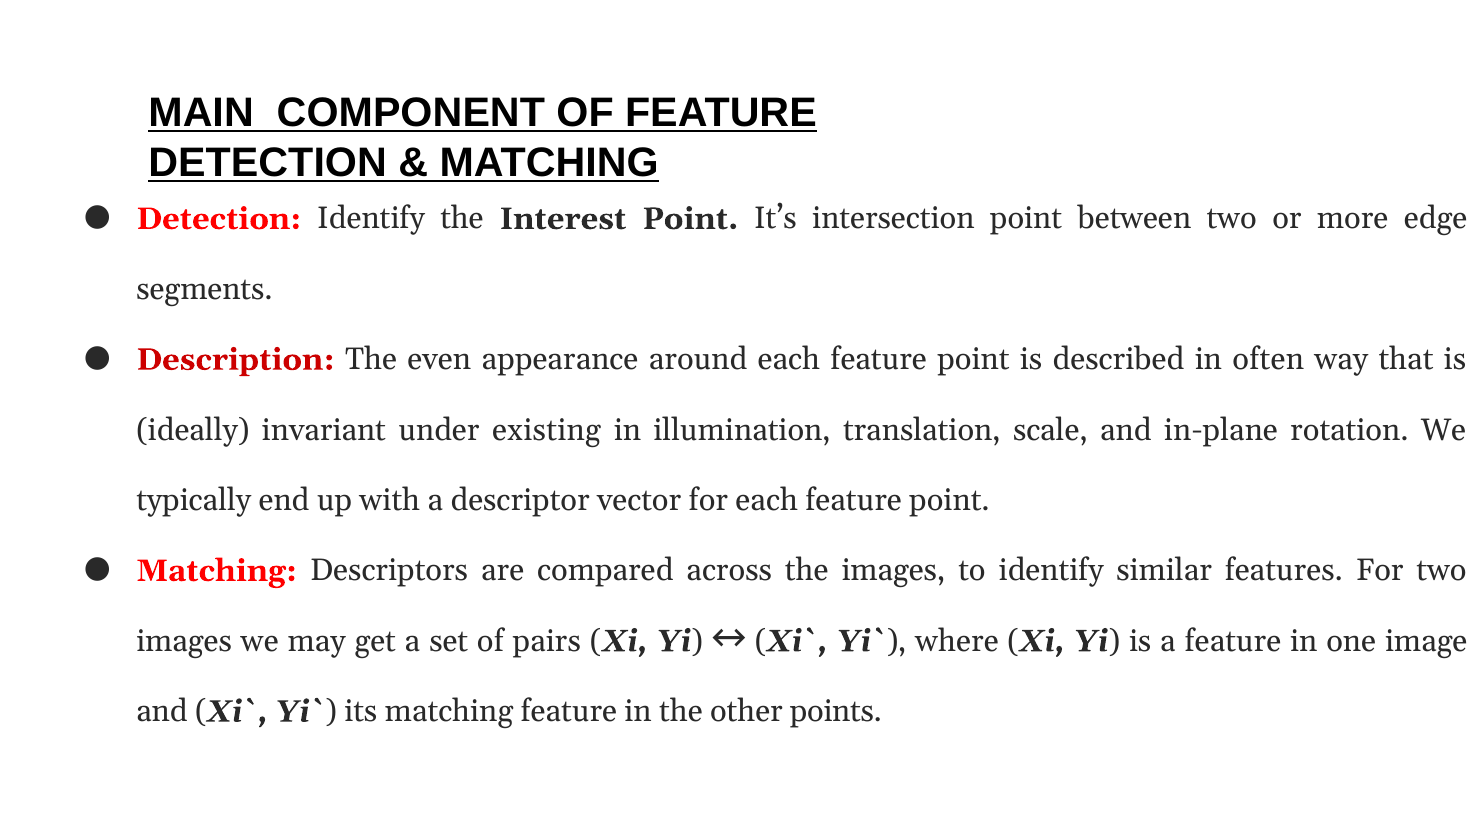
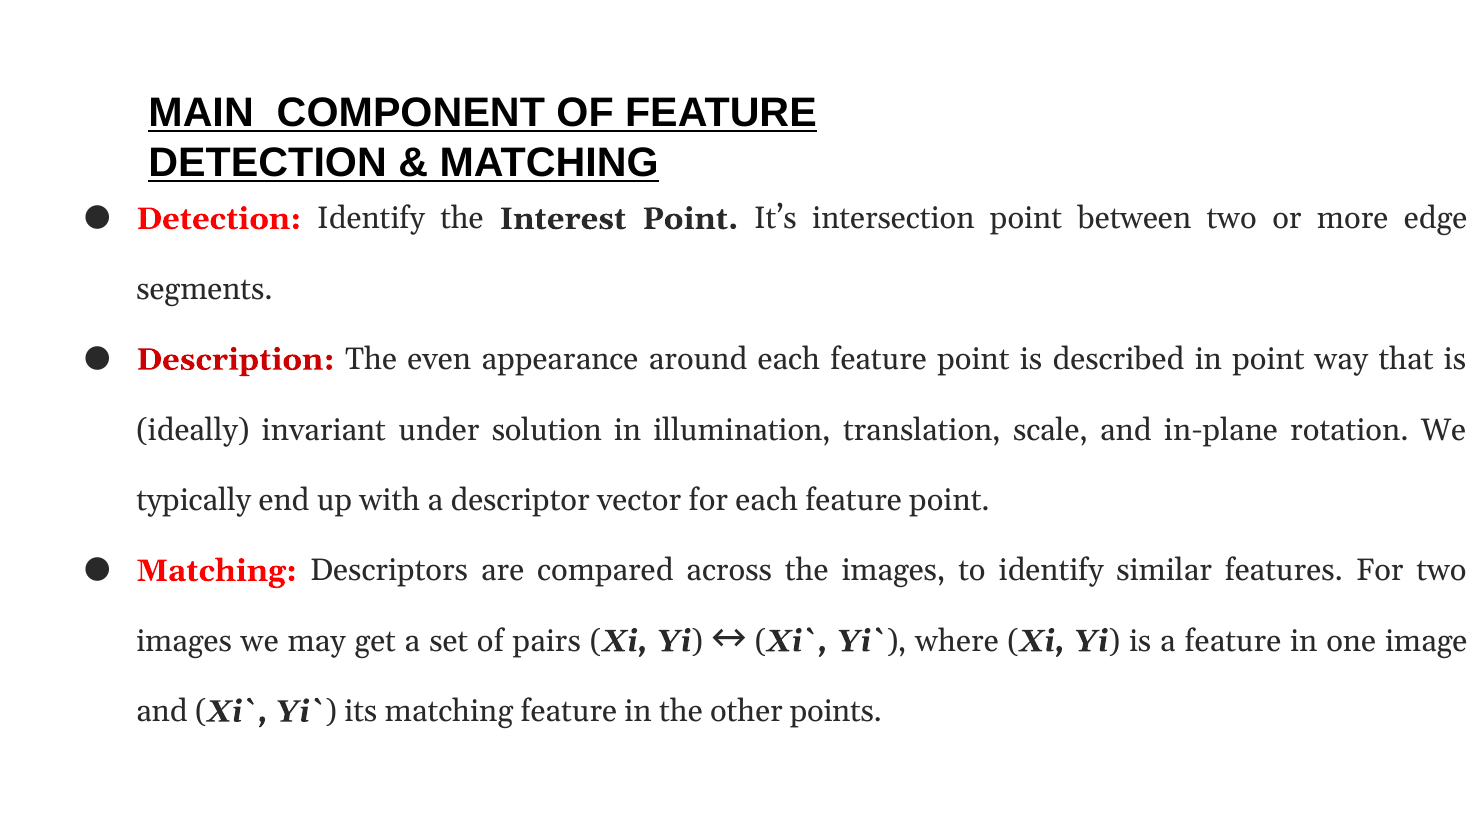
in often: often -> point
existing: existing -> solution
